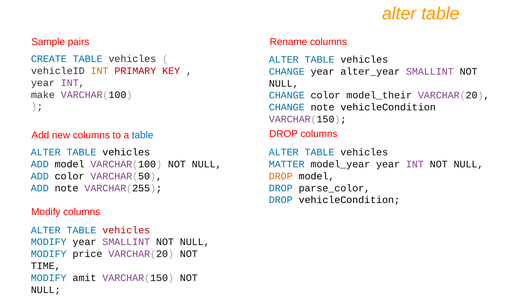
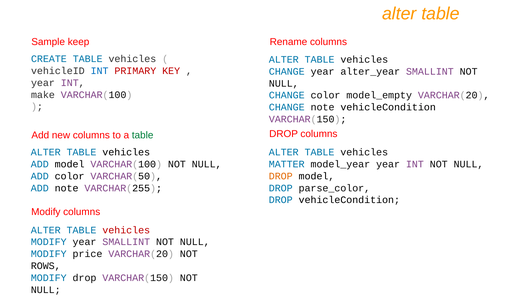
pairs: pairs -> keep
INT at (100, 71) colour: orange -> blue
model_their: model_their -> model_empty
table at (143, 135) colour: blue -> green
TIME: TIME -> ROWS
MODIFY amit: amit -> drop
